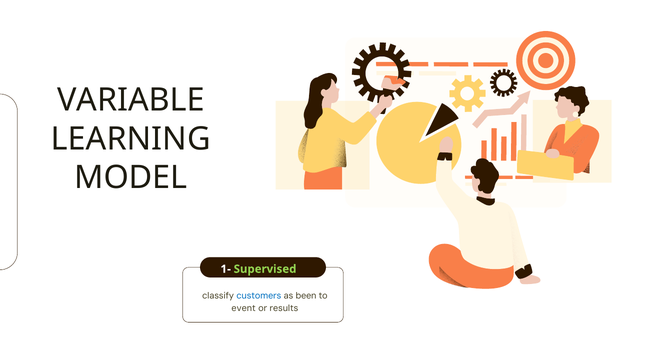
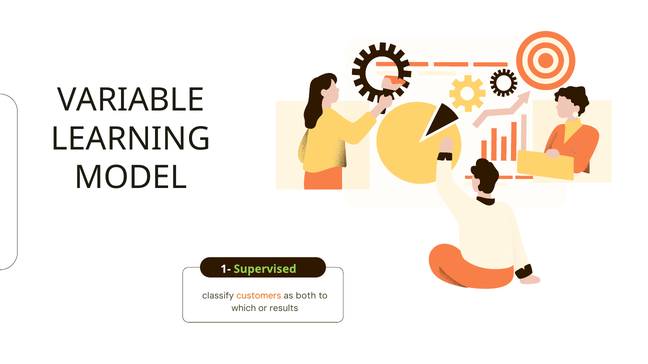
customers colour: blue -> orange
been: been -> both
event: event -> which
